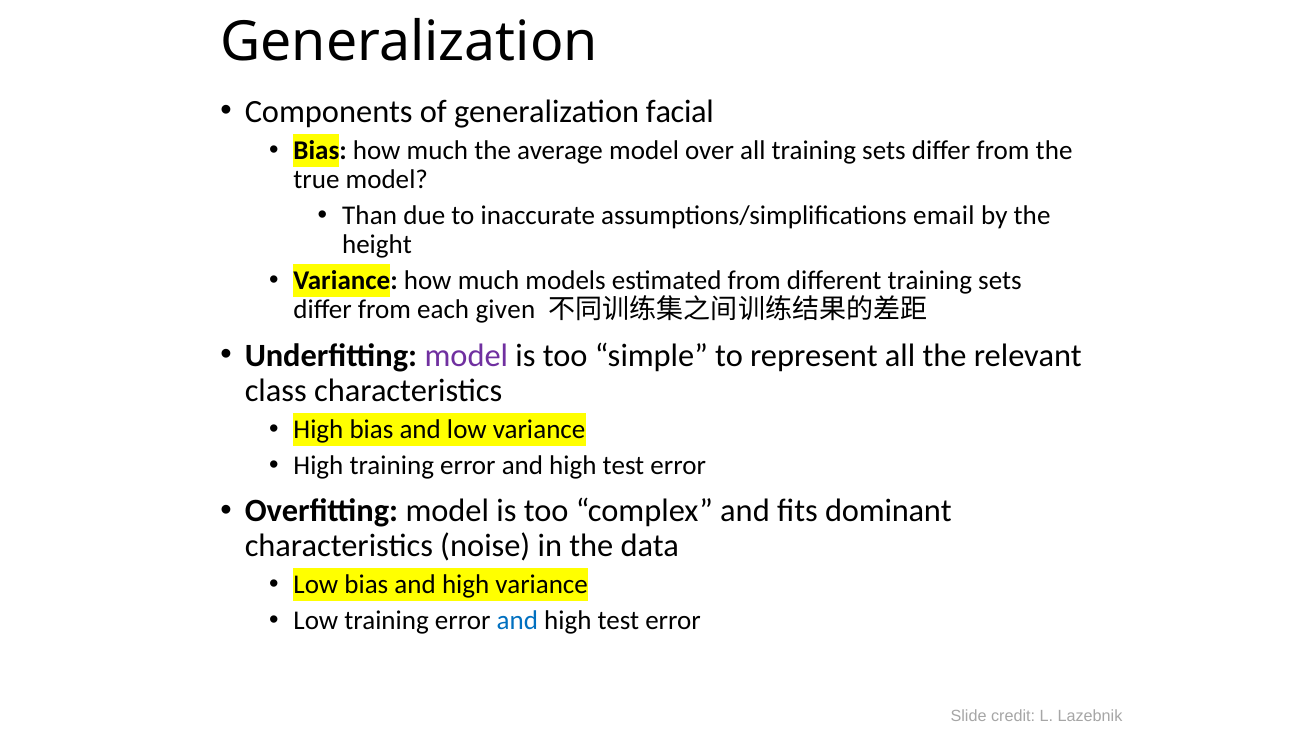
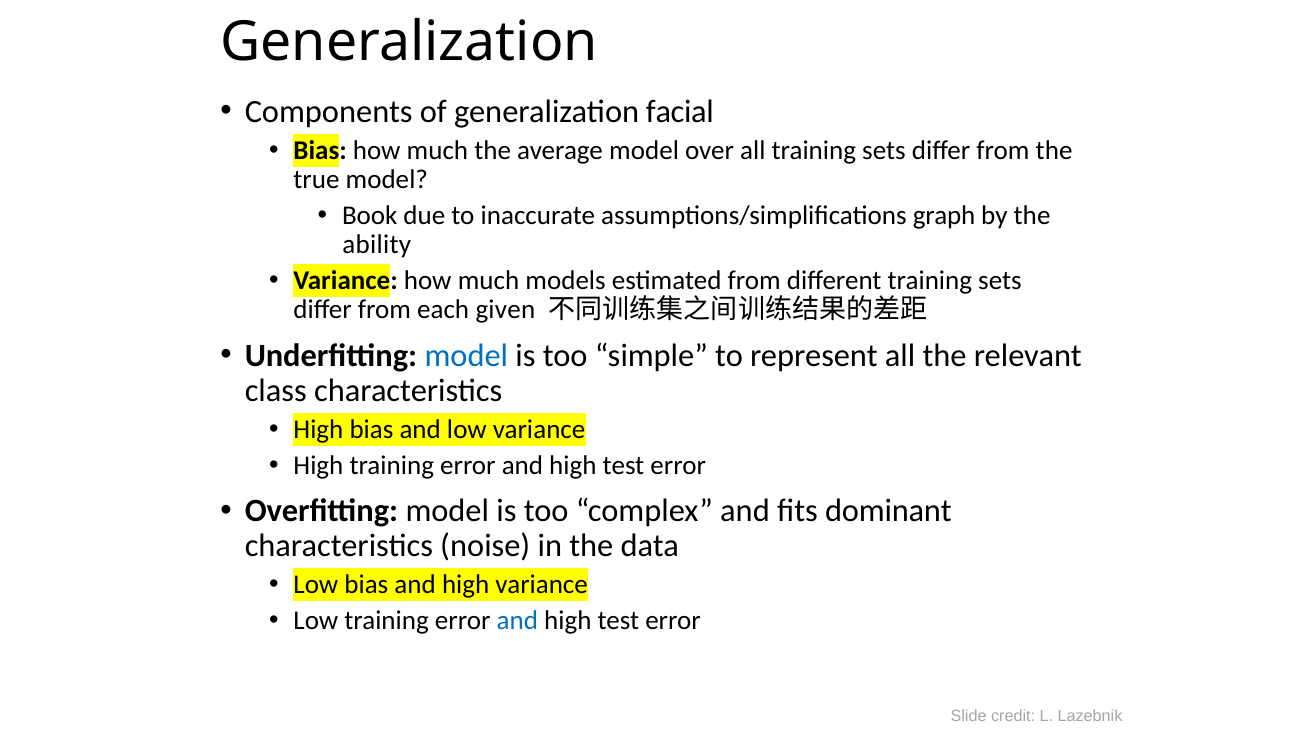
Than: Than -> Book
email: email -> graph
height: height -> ability
model at (466, 355) colour: purple -> blue
